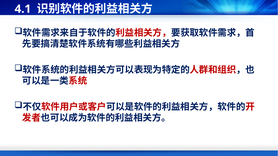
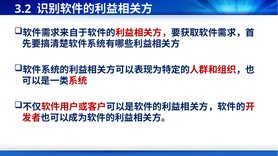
4.1: 4.1 -> 3.2
